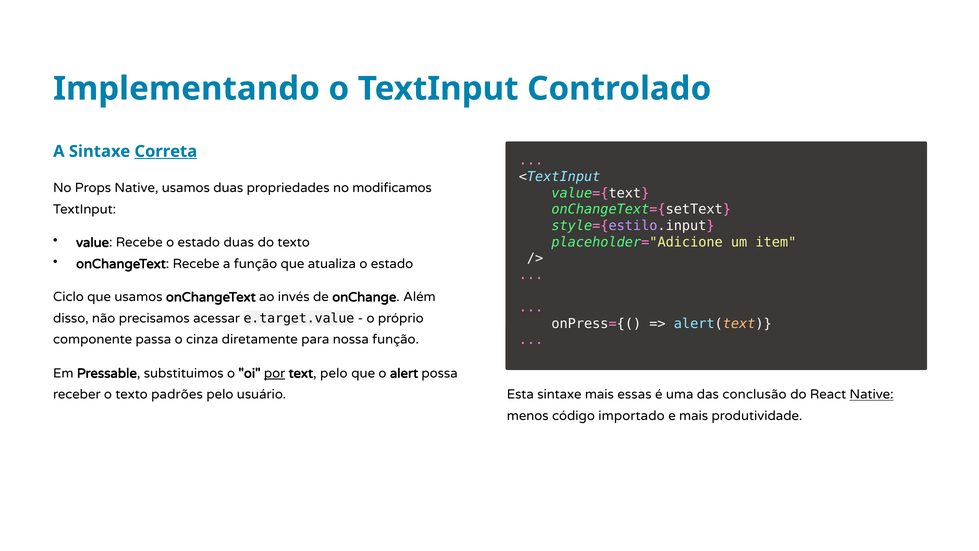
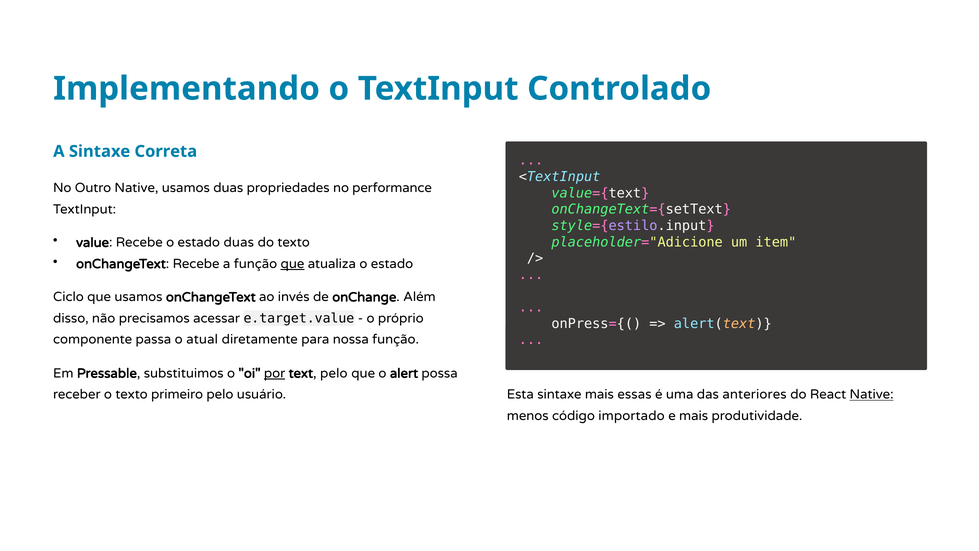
Correta underline: present -> none
Props: Props -> Outro
modificamos: modificamos -> performance
que at (292, 264) underline: none -> present
cinza: cinza -> atual
padrões: padrões -> primeiro
conclusão: conclusão -> anteriores
